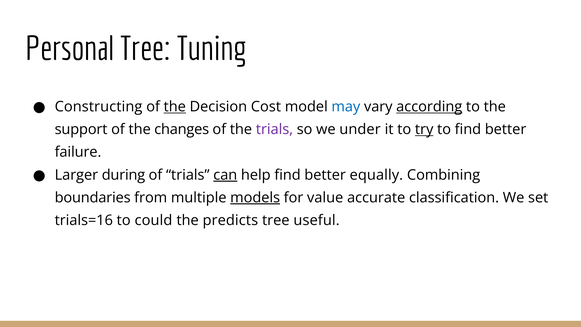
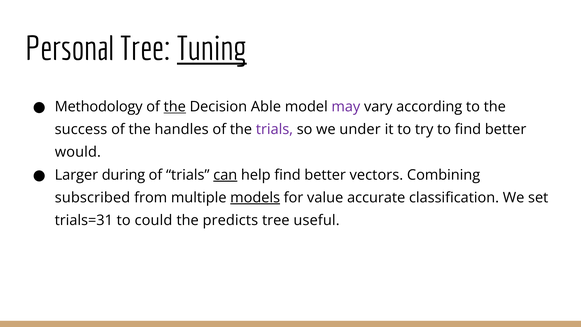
Tuning underline: none -> present
Constructing: Constructing -> Methodology
Cost: Cost -> Able
may colour: blue -> purple
according underline: present -> none
support: support -> success
changes: changes -> handles
try underline: present -> none
failure: failure -> would
equally: equally -> vectors
boundaries: boundaries -> subscribed
trials=16: trials=16 -> trials=31
